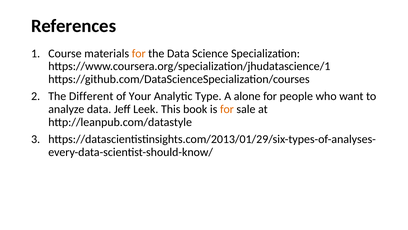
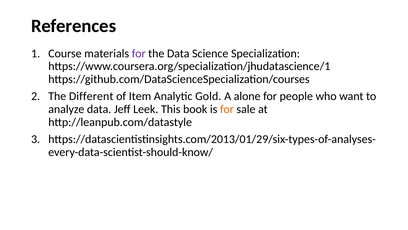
for at (139, 53) colour: orange -> purple
Your: Your -> Item
Type: Type -> Gold
